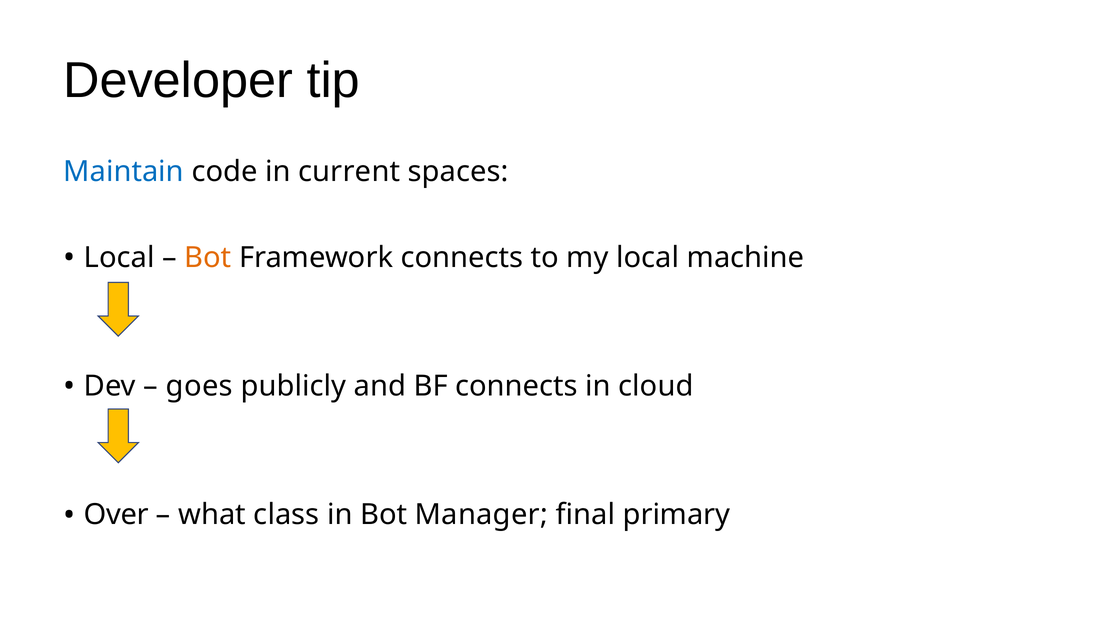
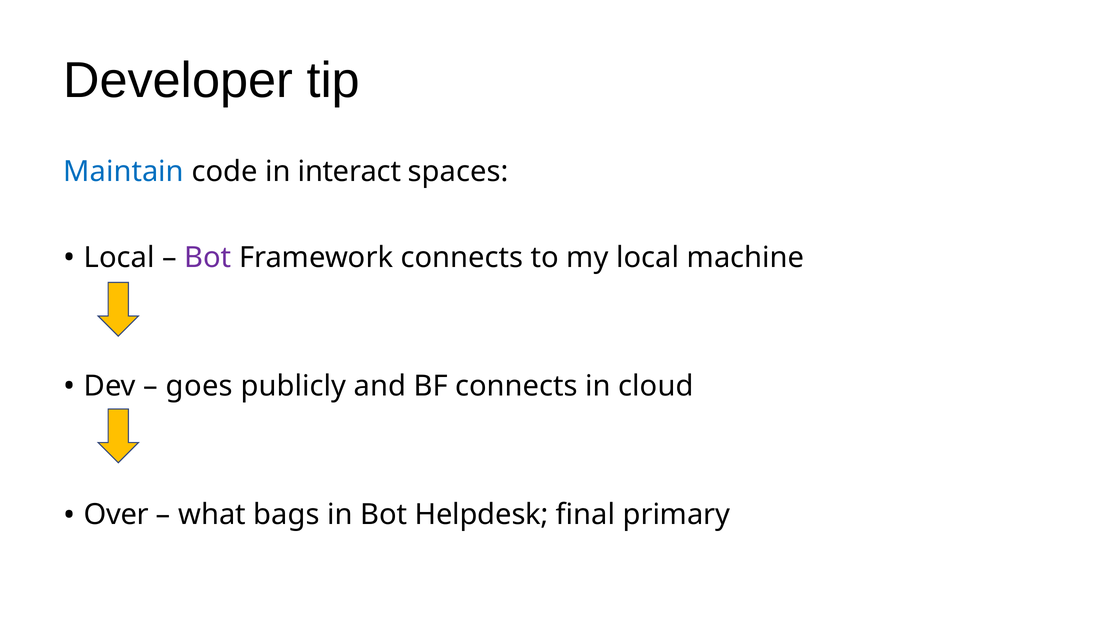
current: current -> interact
Bot at (208, 258) colour: orange -> purple
class: class -> bags
Manager: Manager -> Helpdesk
